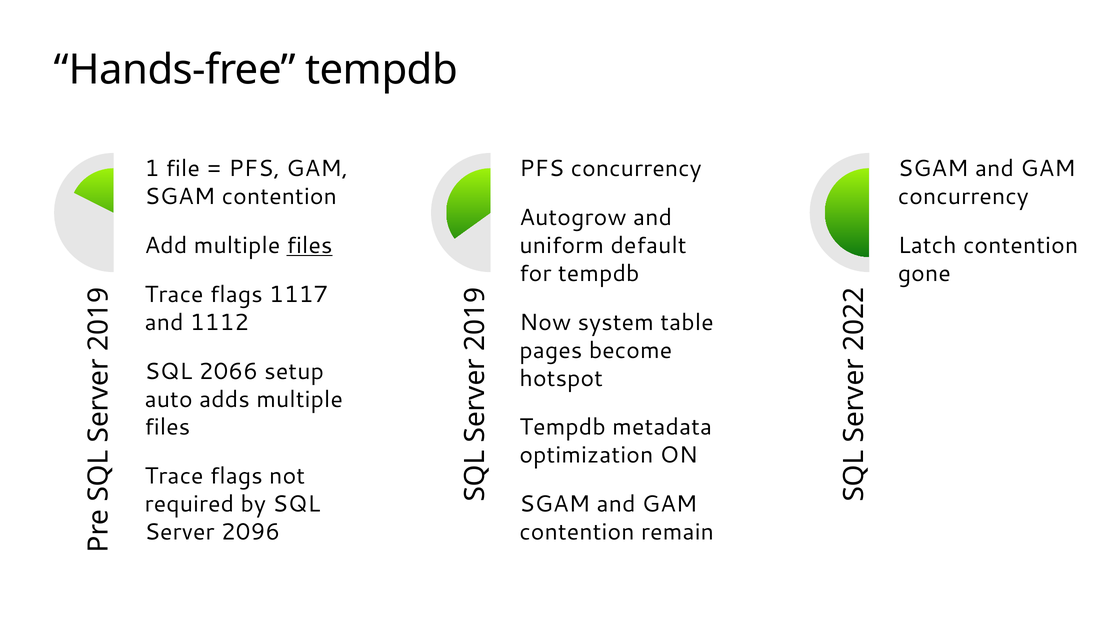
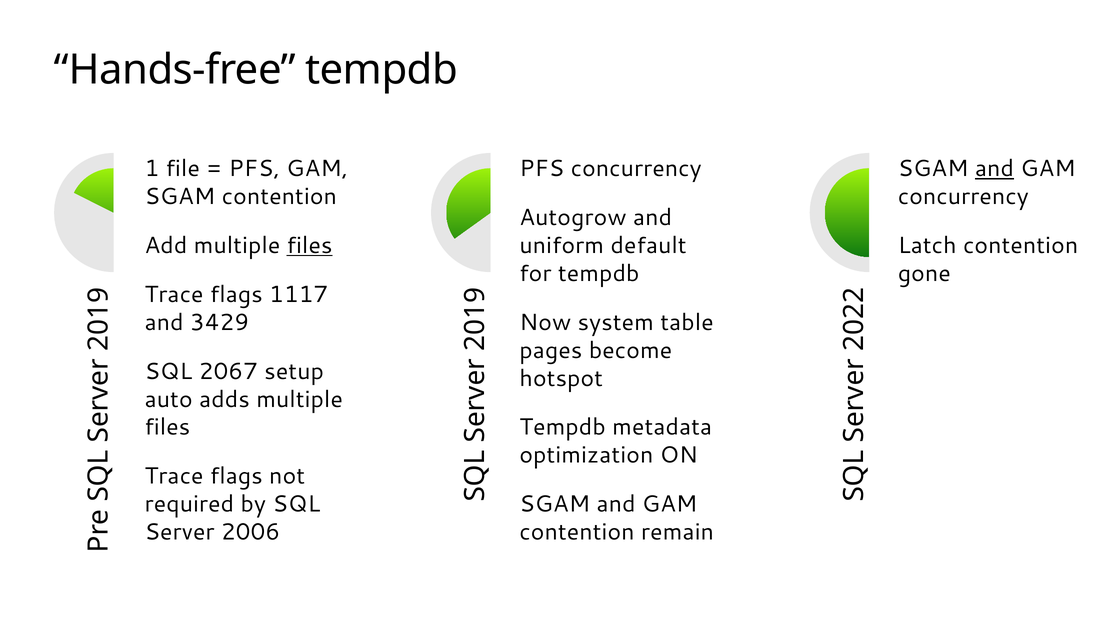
and at (994, 169) underline: none -> present
1112: 1112 -> 3429
2066: 2066 -> 2067
2096: 2096 -> 2006
